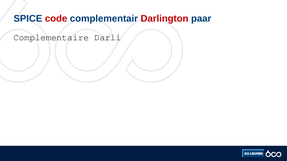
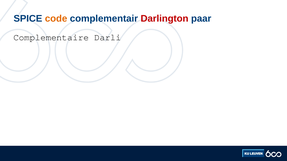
code colour: red -> orange
